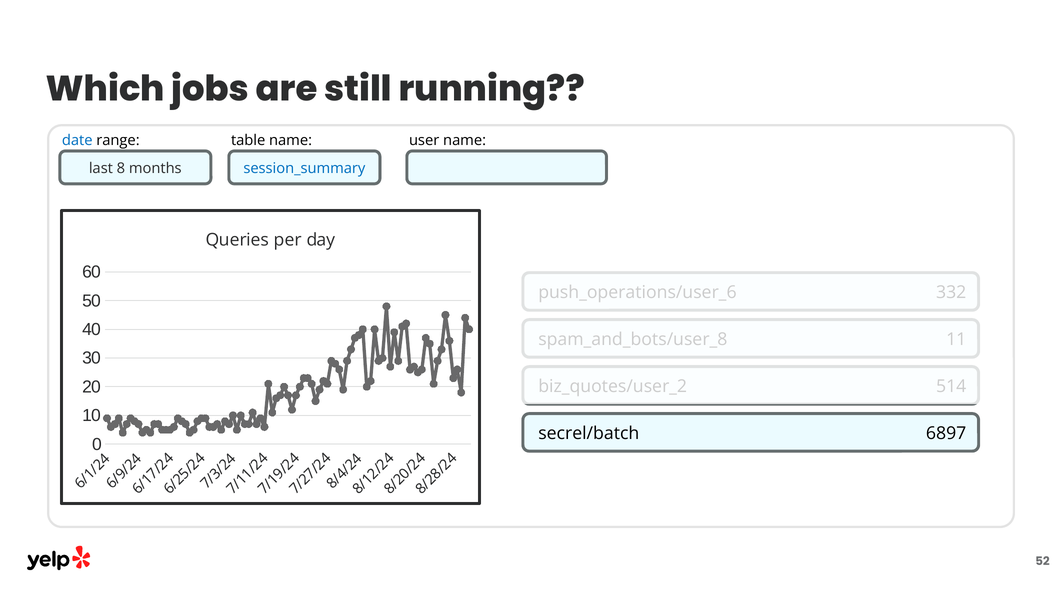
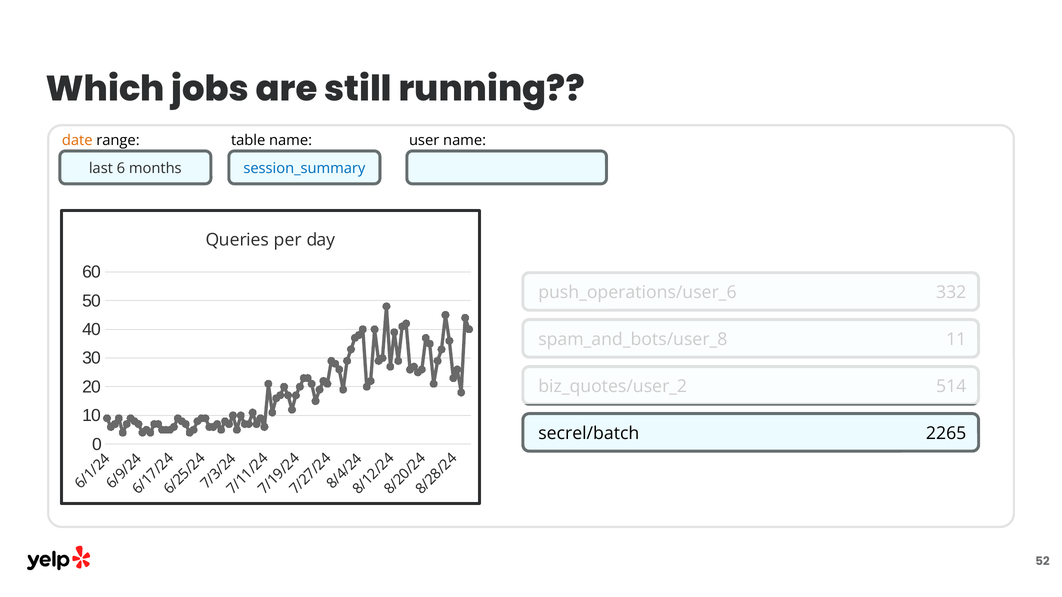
date colour: blue -> orange
8: 8 -> 6
6897: 6897 -> 2265
